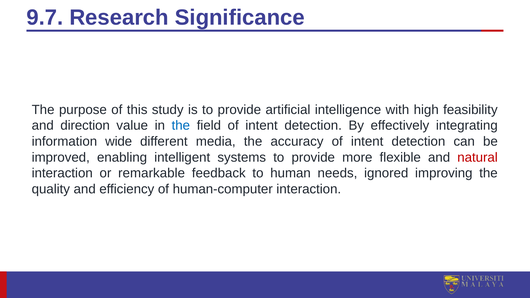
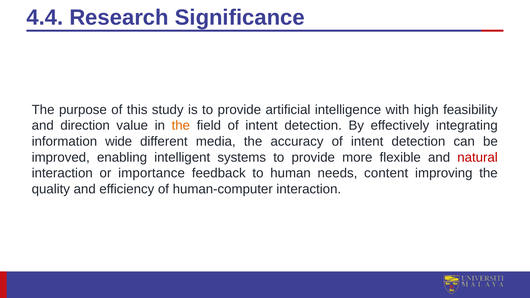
9.7: 9.7 -> 4.4
the at (181, 126) colour: blue -> orange
remarkable: remarkable -> importance
ignored: ignored -> content
